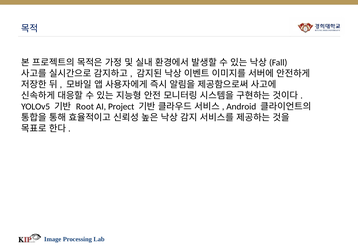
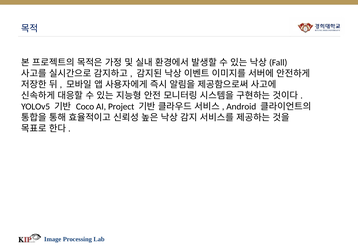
Root: Root -> Coco
